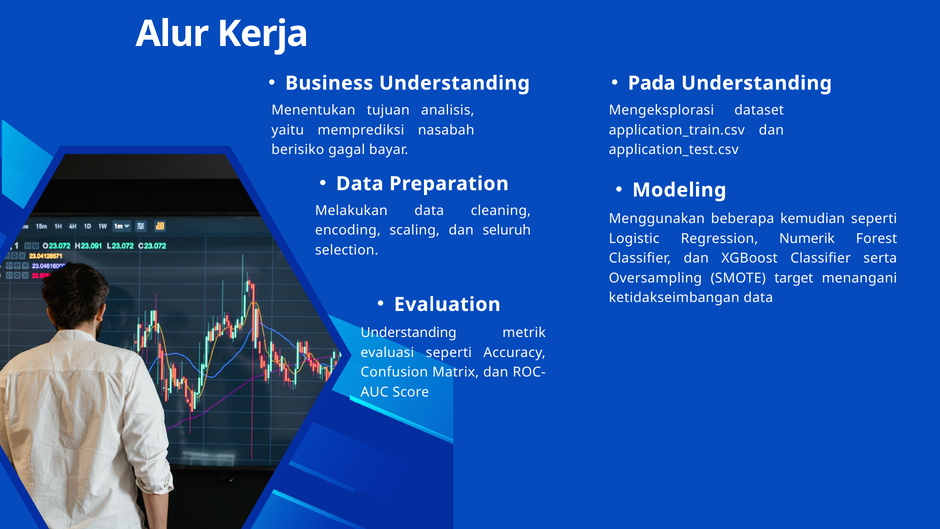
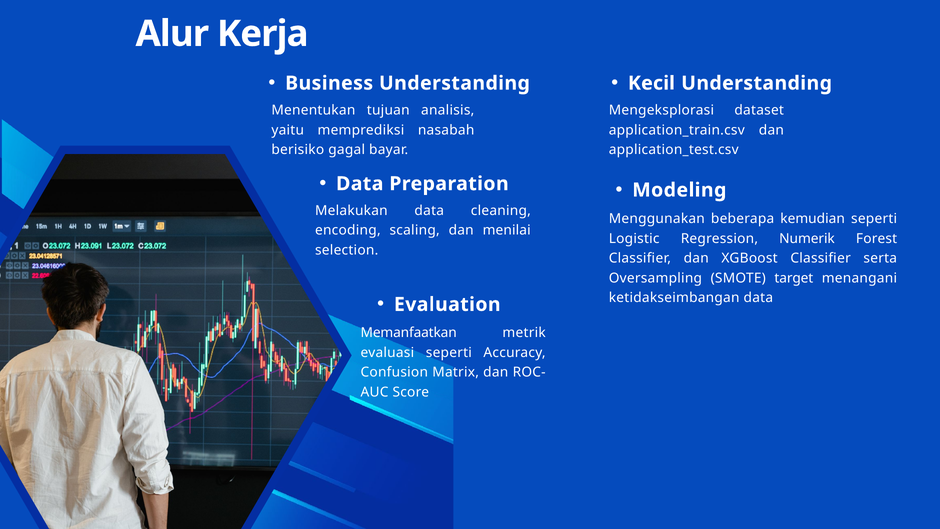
Pada: Pada -> Kecil
seluruh: seluruh -> menilai
Understanding at (409, 333): Understanding -> Memanfaatkan
